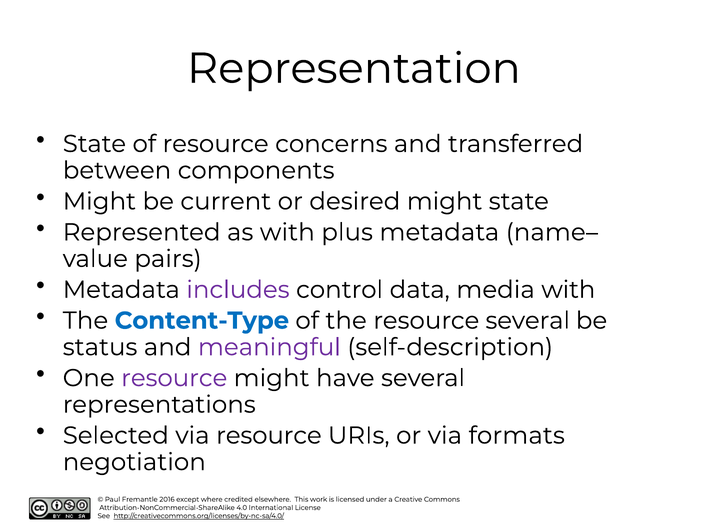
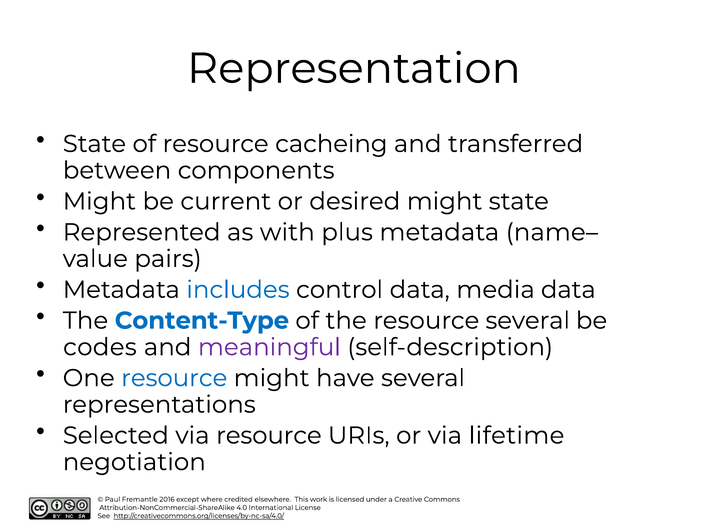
concerns: concerns -> cacheing
includes colour: purple -> blue
media with: with -> data
status: status -> codes
resource at (174, 378) colour: purple -> blue
formats: formats -> lifetime
